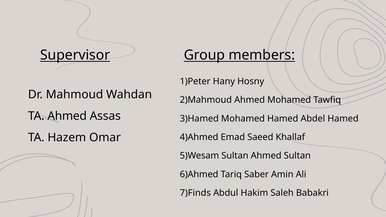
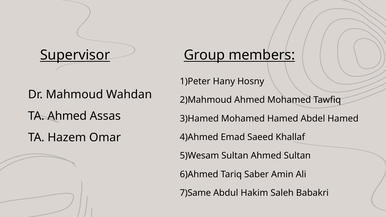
7)Finds: 7)Finds -> 7)Same
